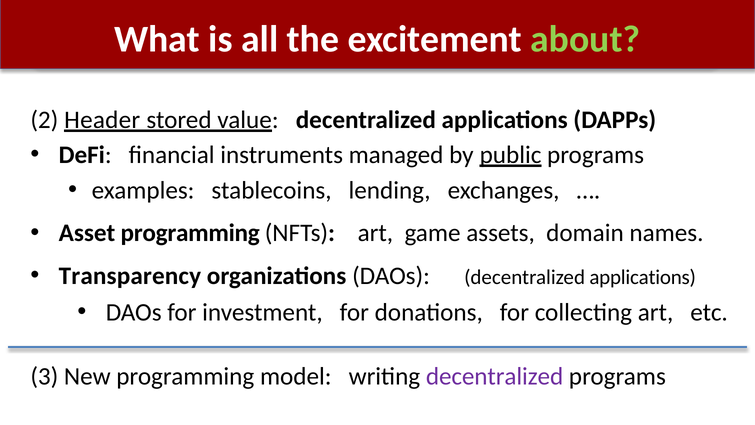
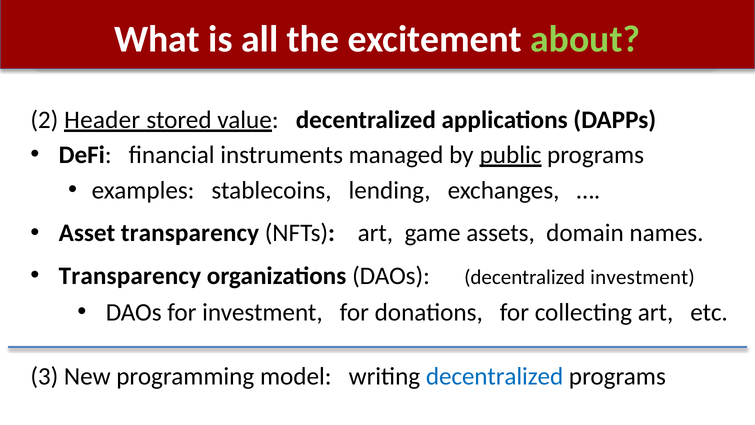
Asset programming: programming -> transparency
DAOs decentralized applications: applications -> investment
decentralized at (495, 376) colour: purple -> blue
